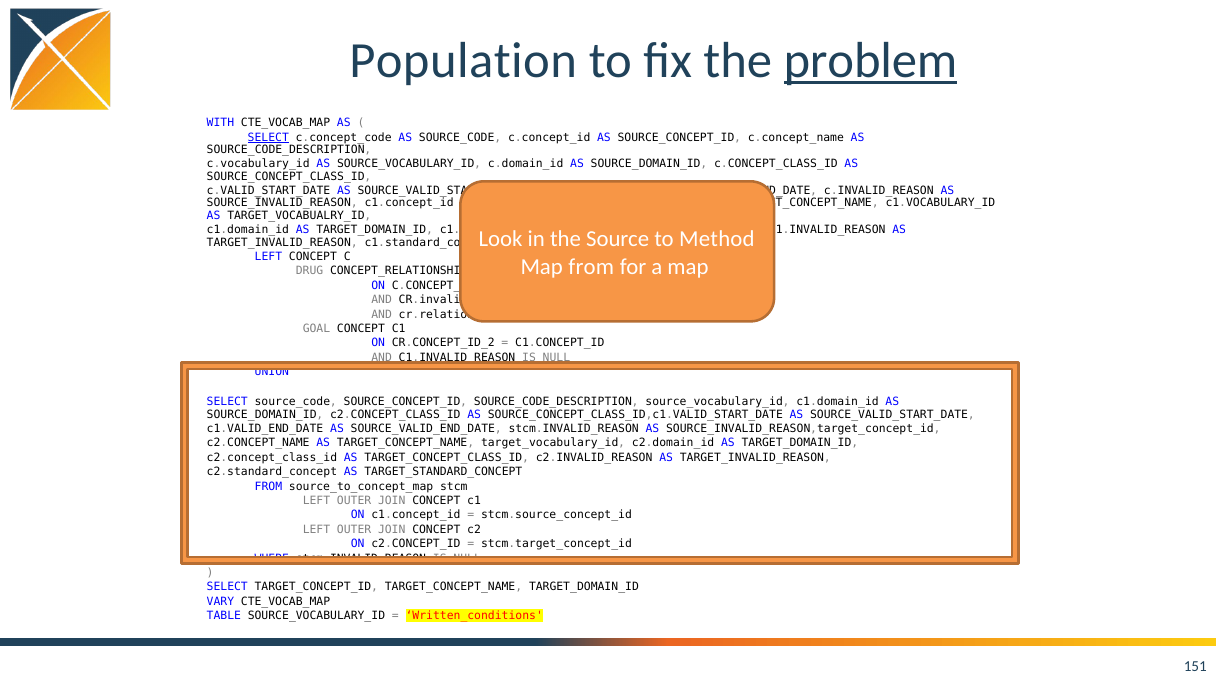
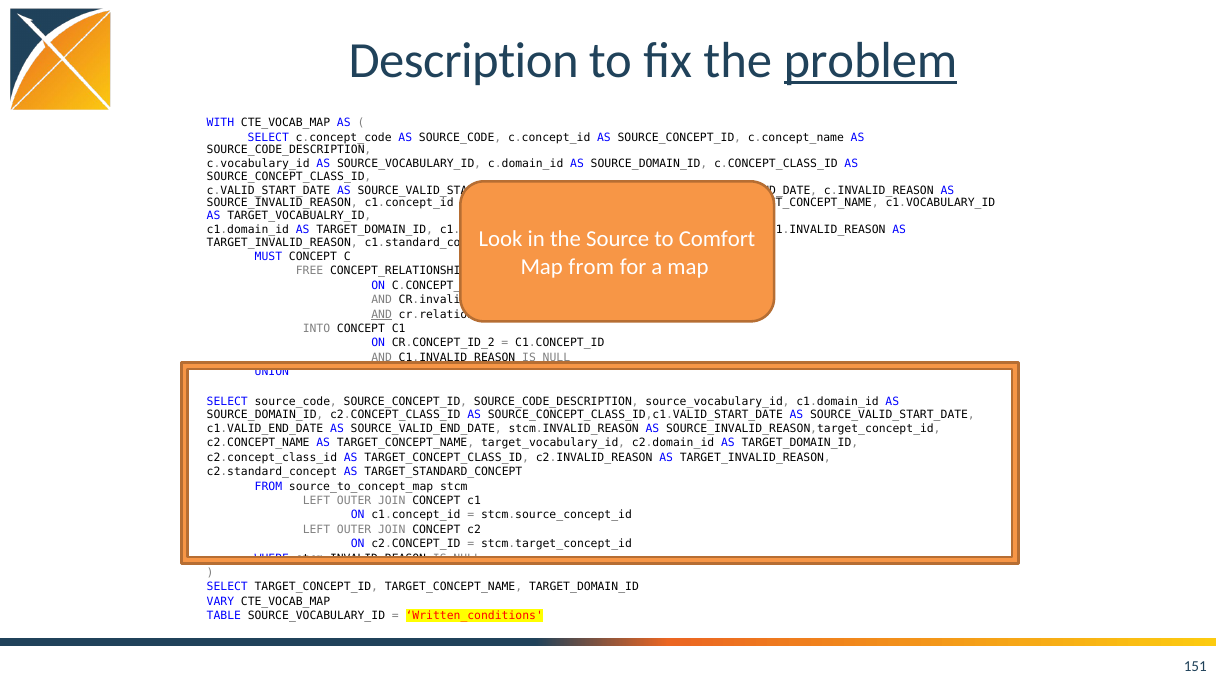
Population: Population -> Description
SELECT at (268, 137) underline: present -> none
Method: Method -> Comfort
LEFT at (268, 257): LEFT -> MUST
DRUG: DRUG -> FREE
AND at (382, 314) underline: none -> present
GOAL: GOAL -> INTO
